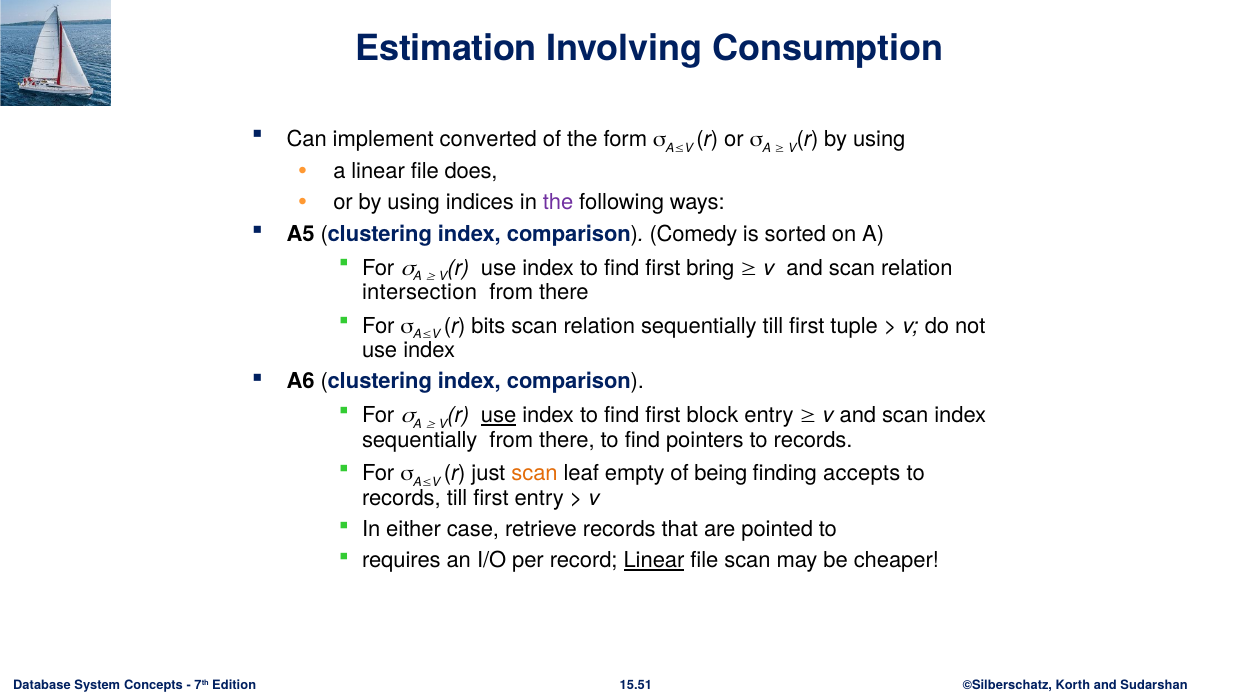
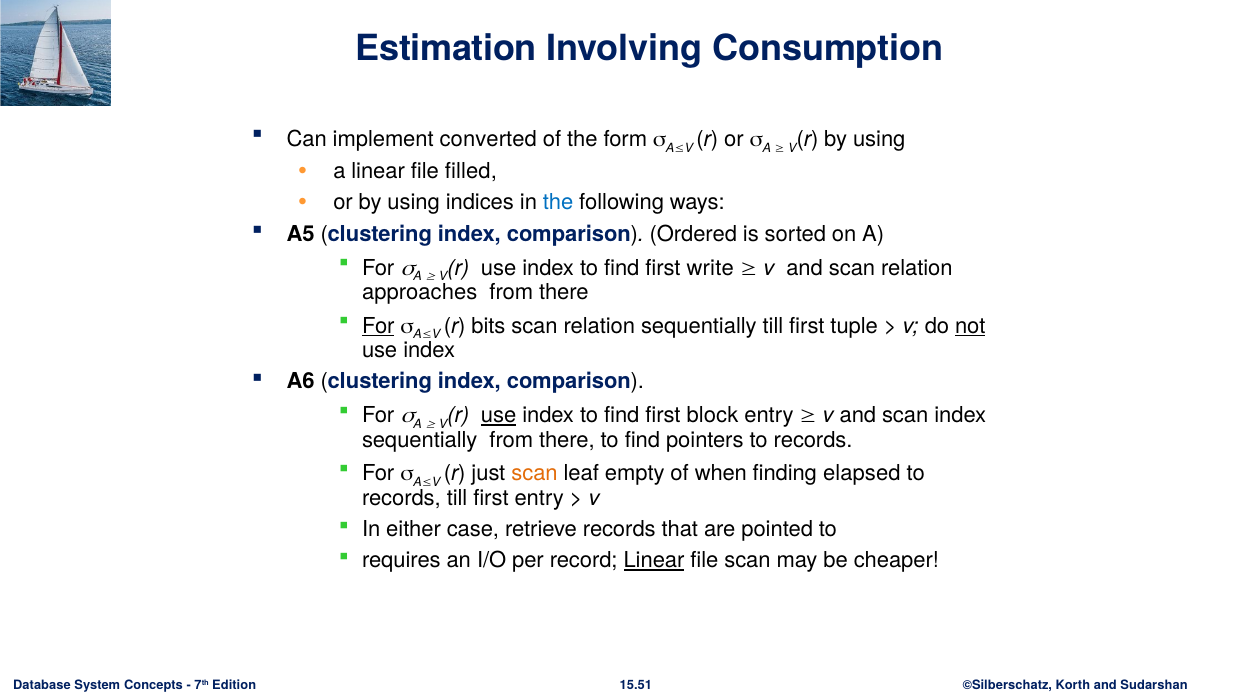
does: does -> filled
the at (558, 203) colour: purple -> blue
Comedy: Comedy -> Ordered
bring: bring -> write
intersection: intersection -> approaches
For at (378, 326) underline: none -> present
not underline: none -> present
being: being -> when
accepts: accepts -> elapsed
